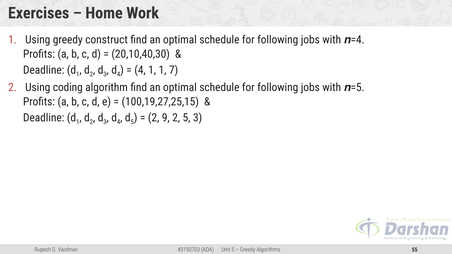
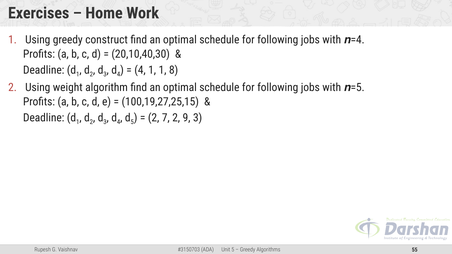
7: 7 -> 8
coding: coding -> weight
9: 9 -> 7
2 5: 5 -> 9
